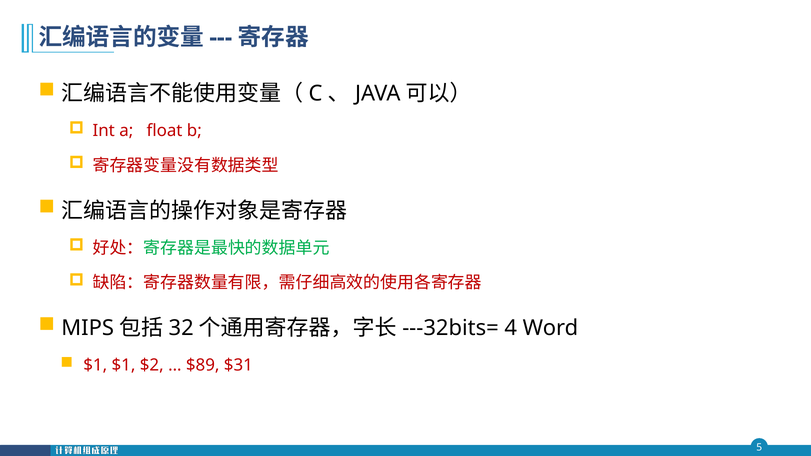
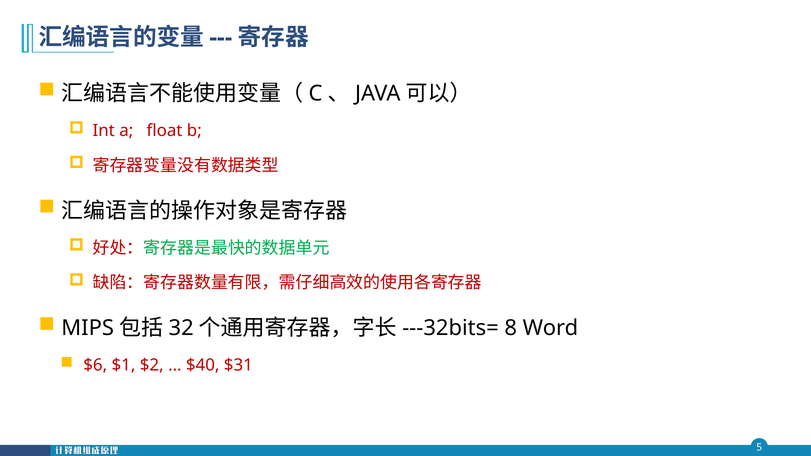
4: 4 -> 8
$1 at (95, 365): $1 -> $6
$89: $89 -> $40
